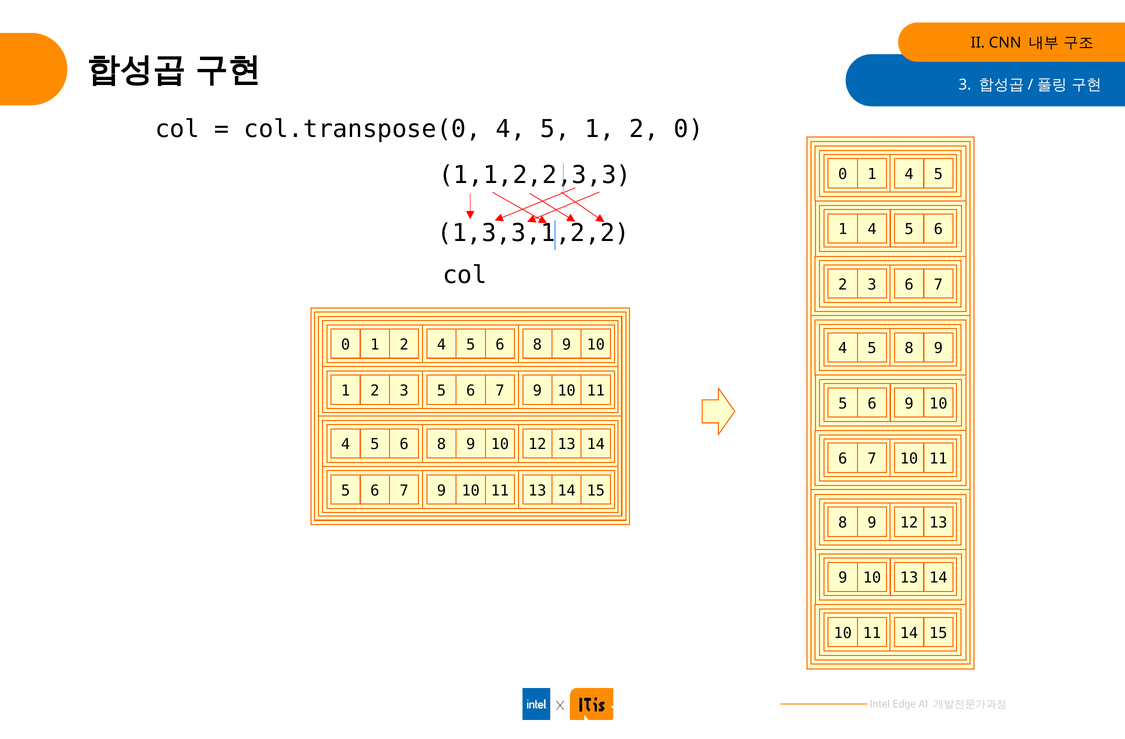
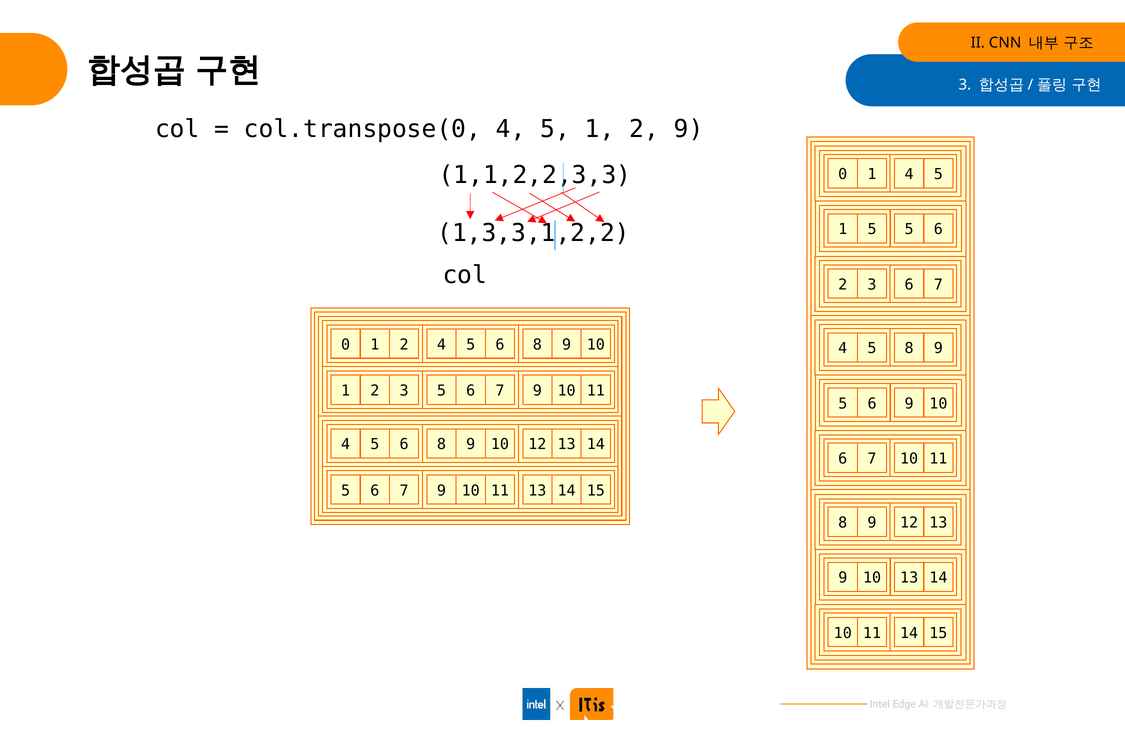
2 0: 0 -> 9
4 at (872, 229): 4 -> 5
